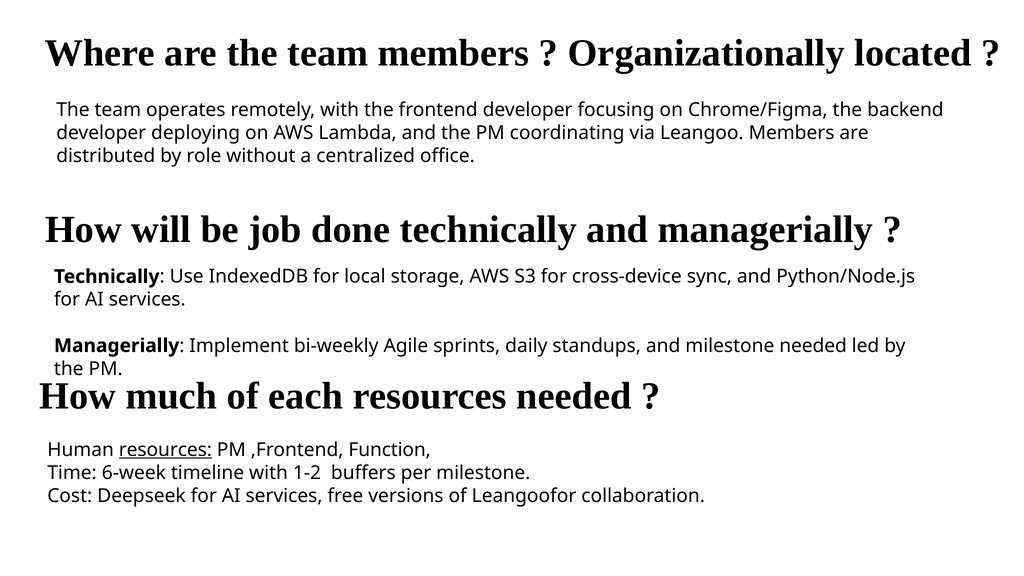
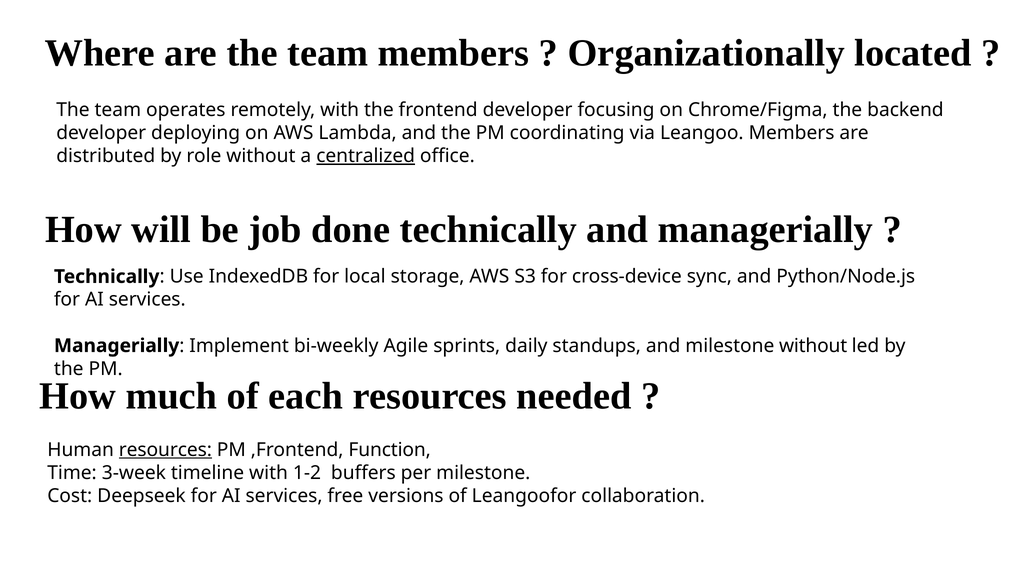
centralized underline: none -> present
milestone needed: needed -> without
6-week: 6-week -> 3-week
